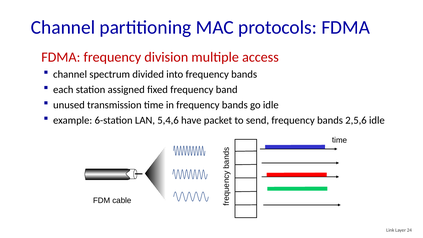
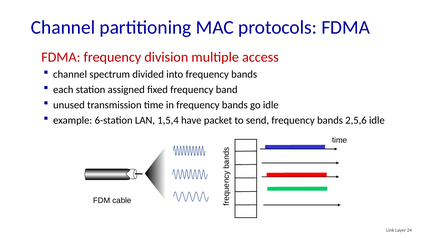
5,4,6: 5,4,6 -> 1,5,4
